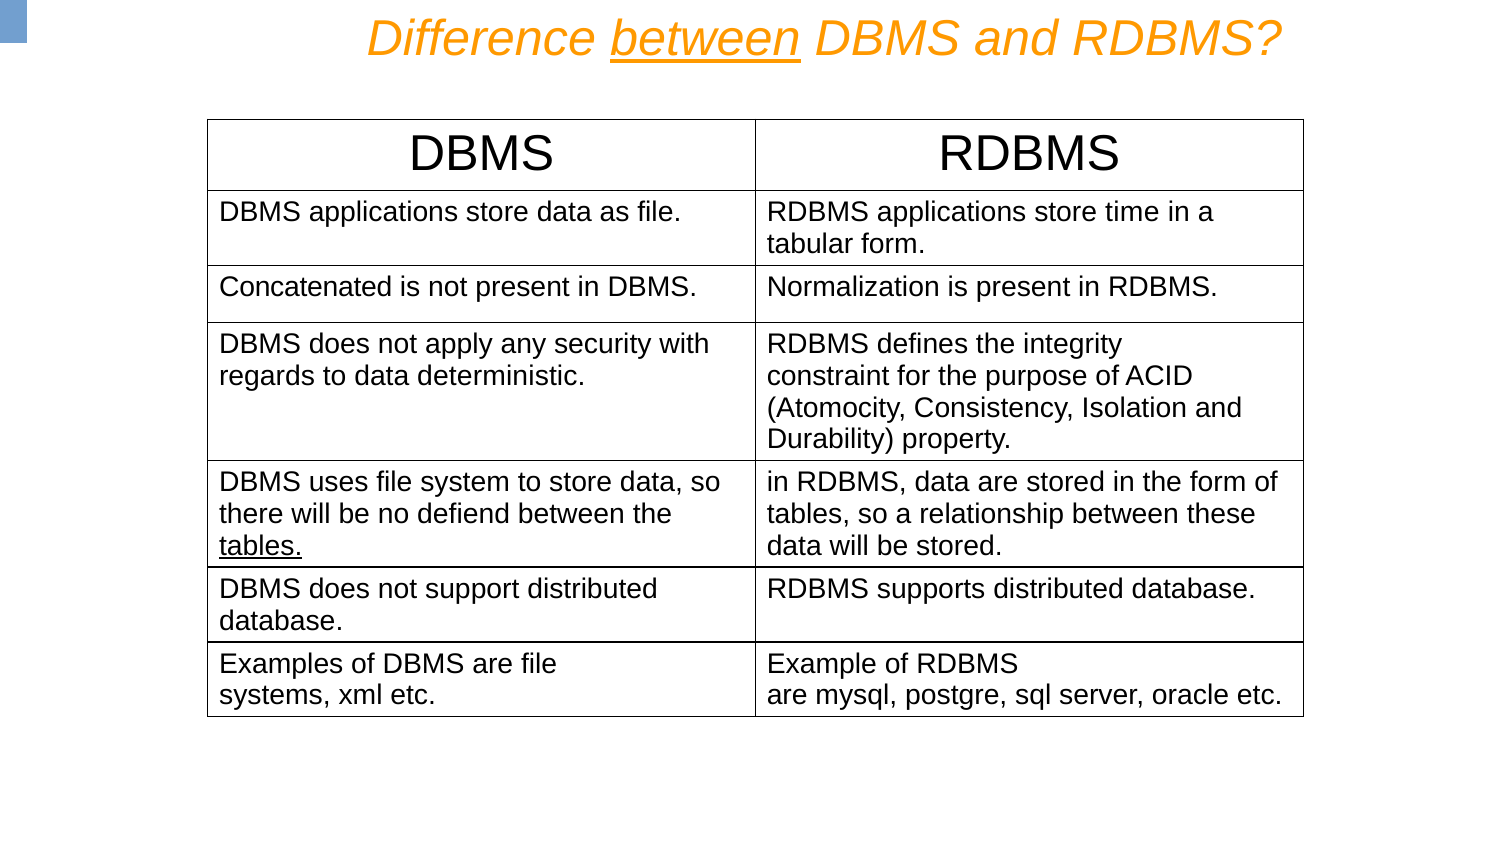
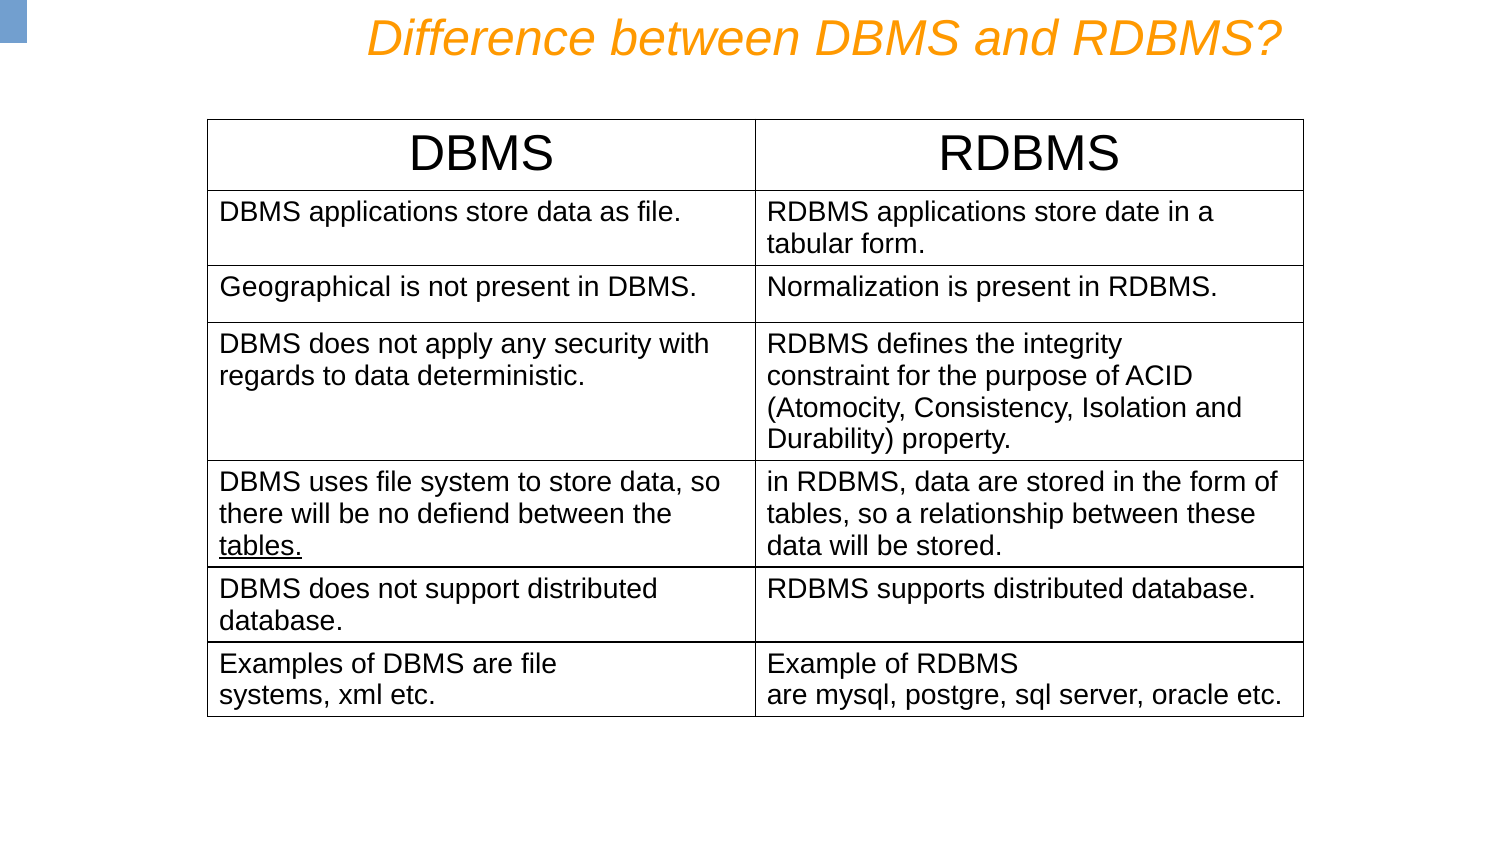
between at (705, 39) underline: present -> none
time: time -> date
Concatenated: Concatenated -> Geographical
